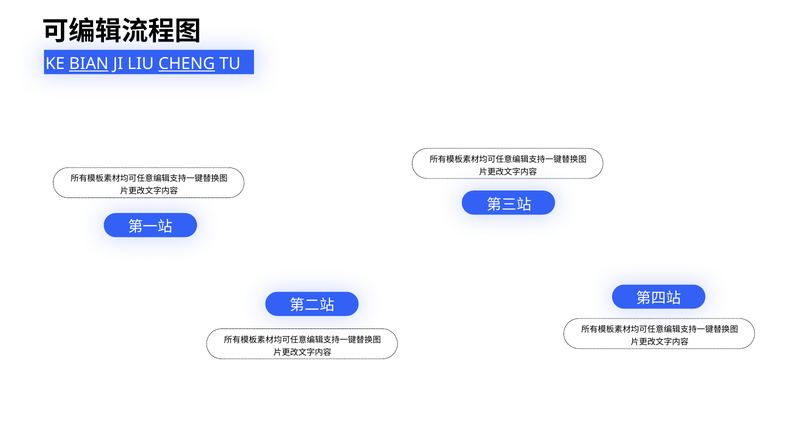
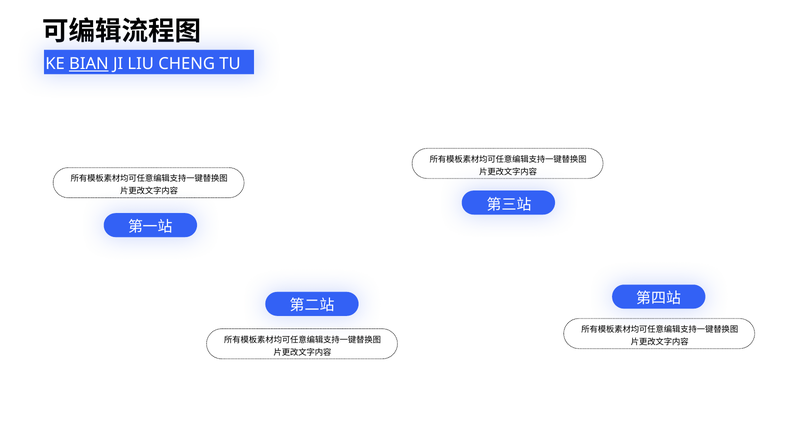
CHENG underline: present -> none
